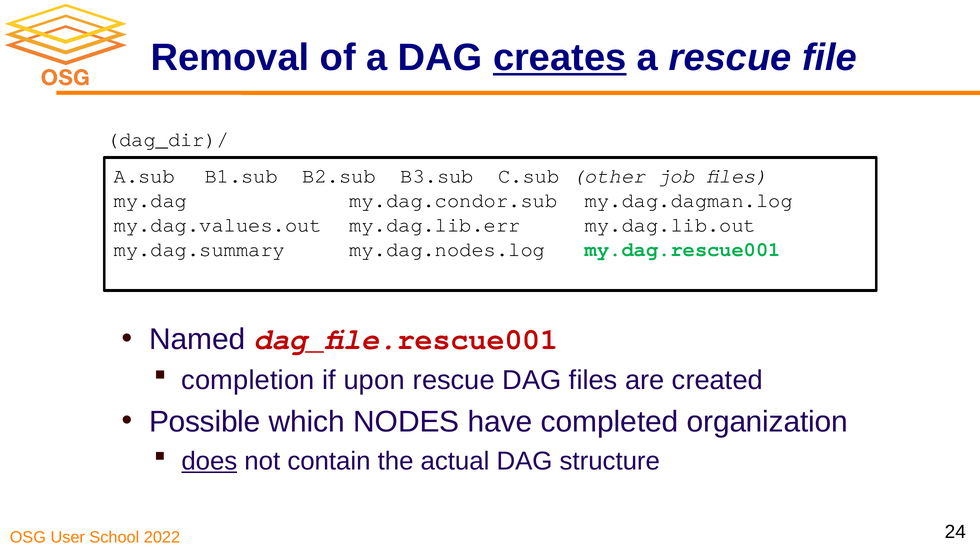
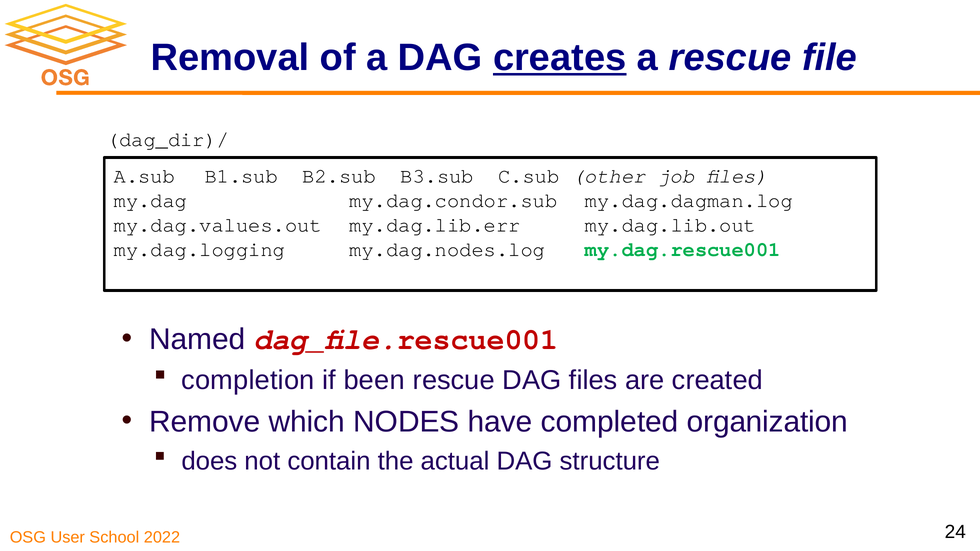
my.dag.summary: my.dag.summary -> my.dag.logging
upon: upon -> been
Possible: Possible -> Remove
does underline: present -> none
